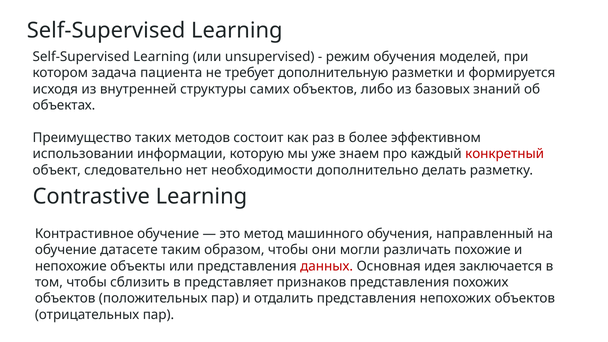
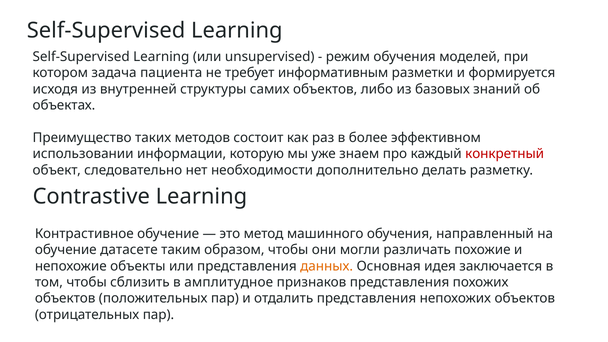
дополнительную: дополнительную -> информативным
данных colour: red -> orange
представляет: представляет -> амплитудное
